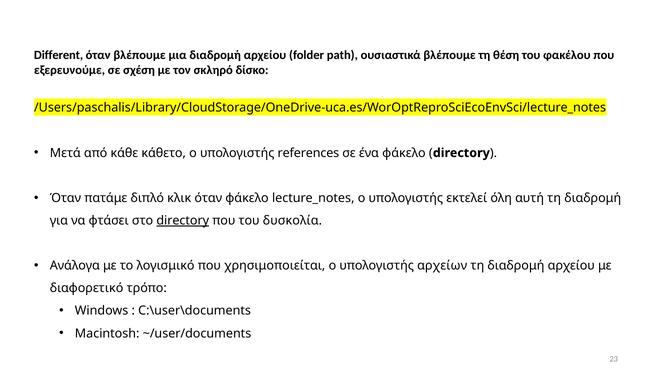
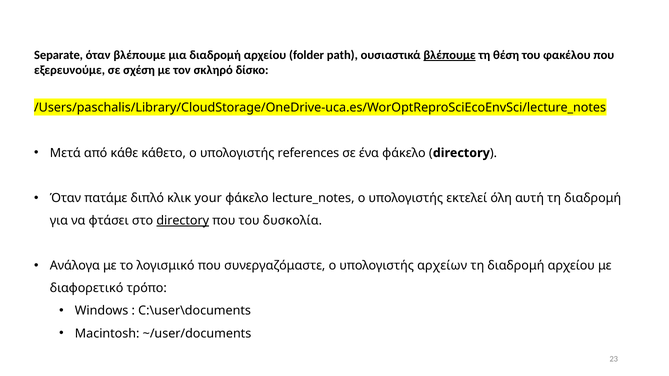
Different: Different -> Separate
βλέπουμε at (450, 55) underline: none -> present
κλικ όταν: όταν -> your
χρησιμοποιείται: χρησιμοποιείται -> συνεργαζόμαστε
